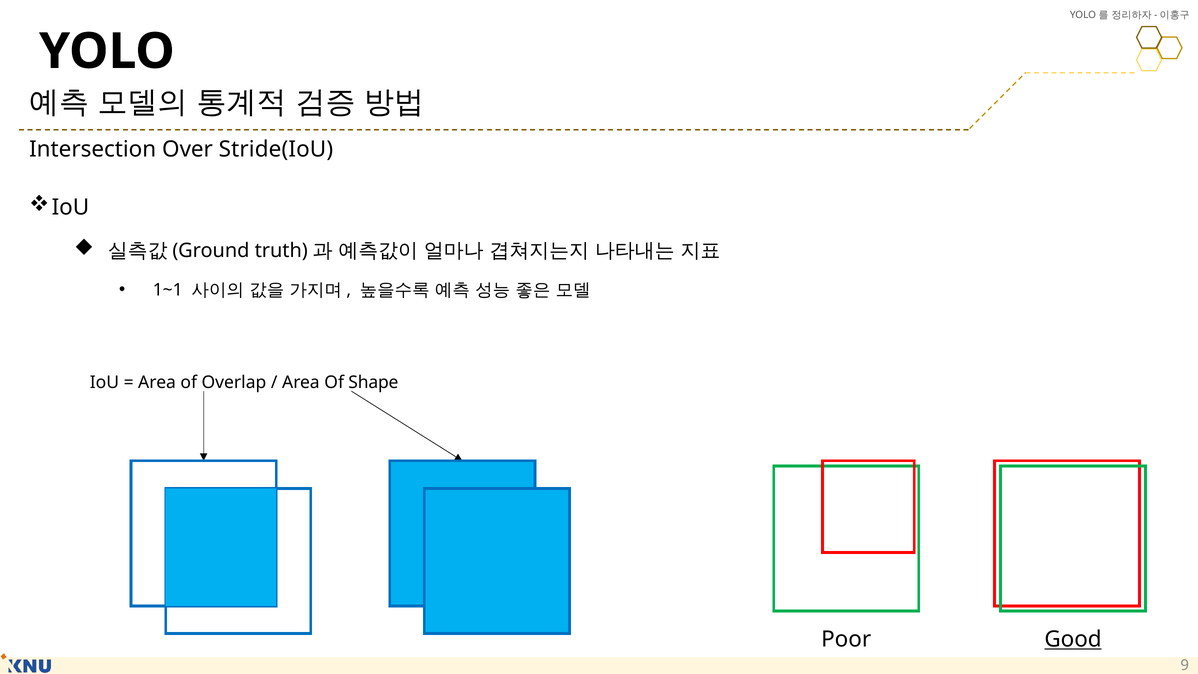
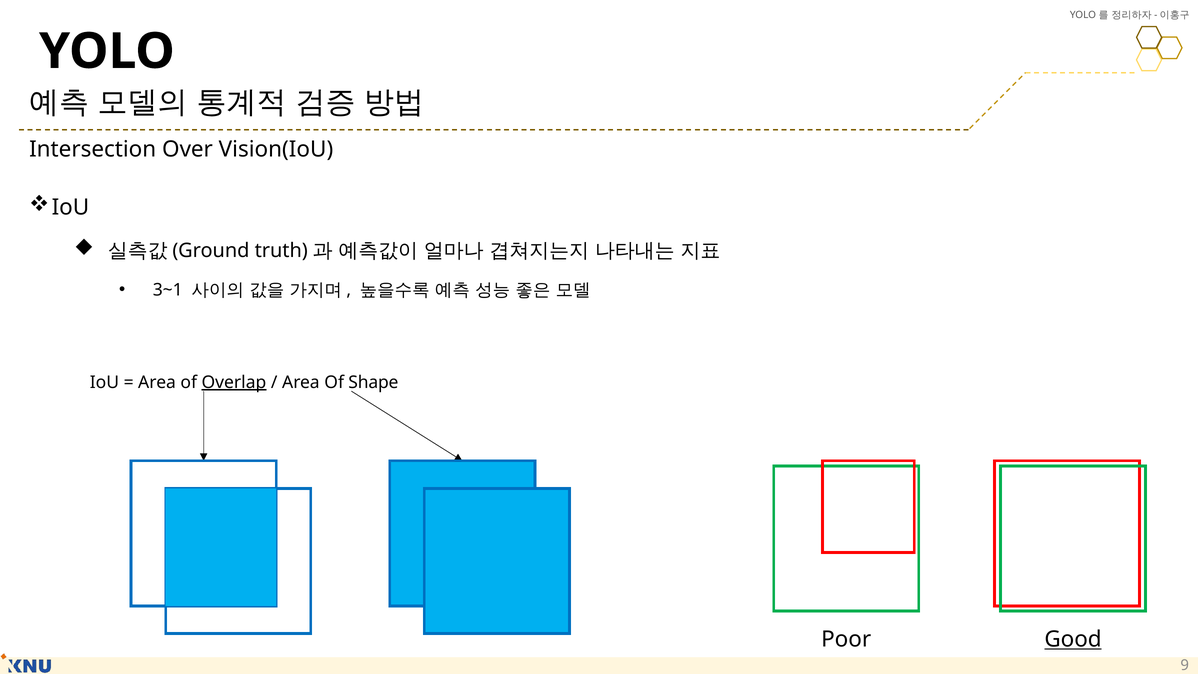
Stride(IoU: Stride(IoU -> Vision(IoU
1~1: 1~1 -> 3~1
Overlap underline: none -> present
